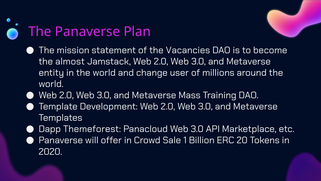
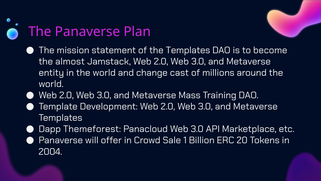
the Vacancies: Vacancies -> Templates
user: user -> cast
2020: 2020 -> 2004
